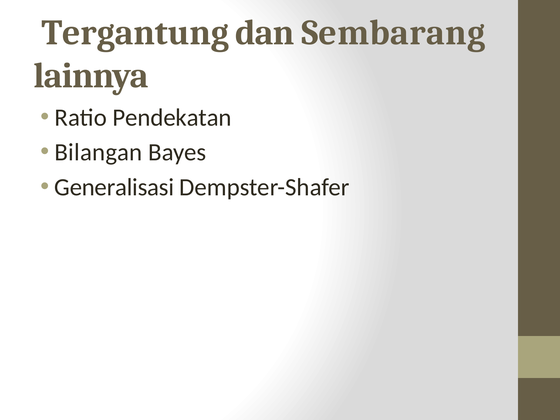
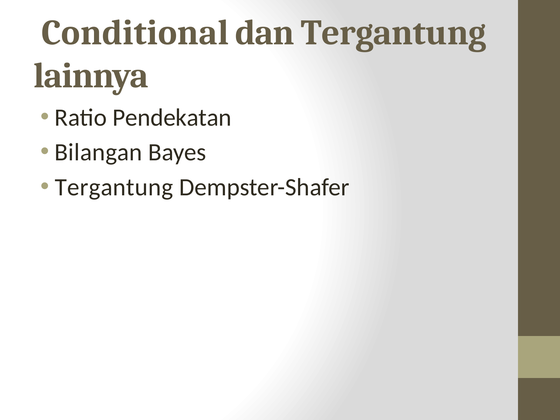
Tergantung: Tergantung -> Conditional
dan Sembarang: Sembarang -> Tergantung
Generalisasi at (114, 187): Generalisasi -> Tergantung
